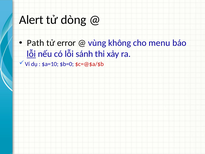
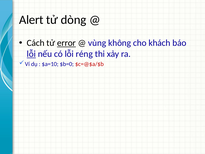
Path: Path -> Cách
error underline: none -> present
menu: menu -> khách
sánh: sánh -> réng
